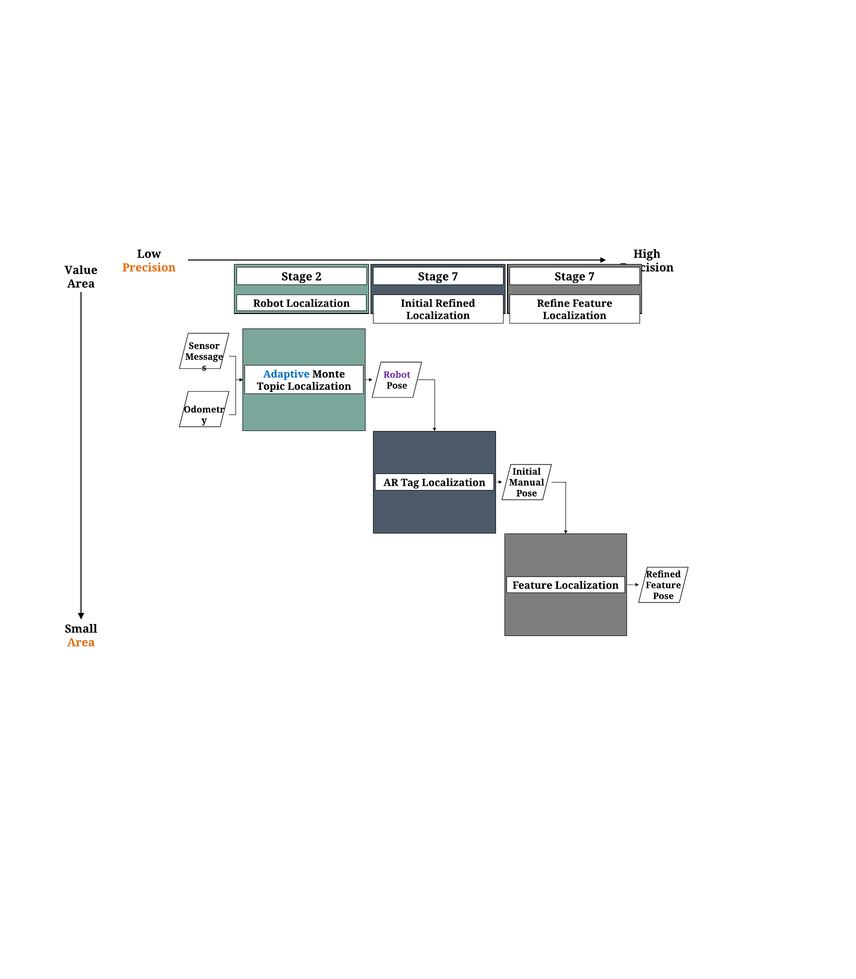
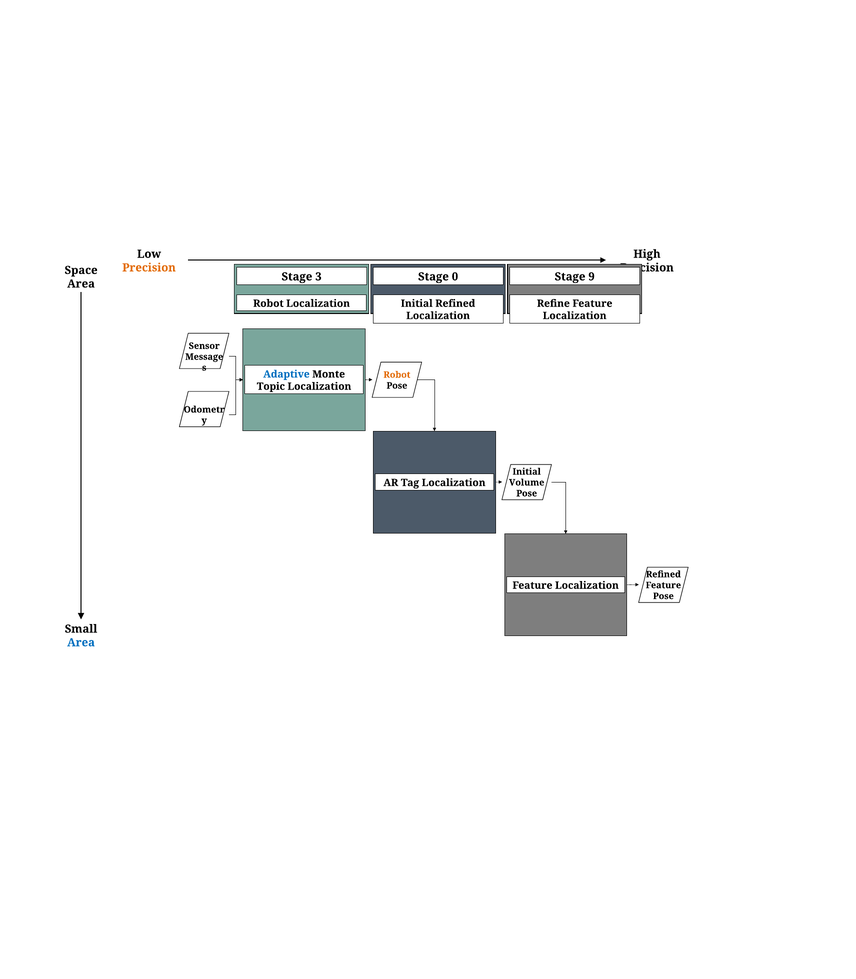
Value: Value -> Space
2: 2 -> 3
7 at (455, 276): 7 -> 0
7 at (592, 276): 7 -> 9
Robot at (397, 375) colour: purple -> orange
Manual: Manual -> Volume
Area at (81, 642) colour: orange -> blue
